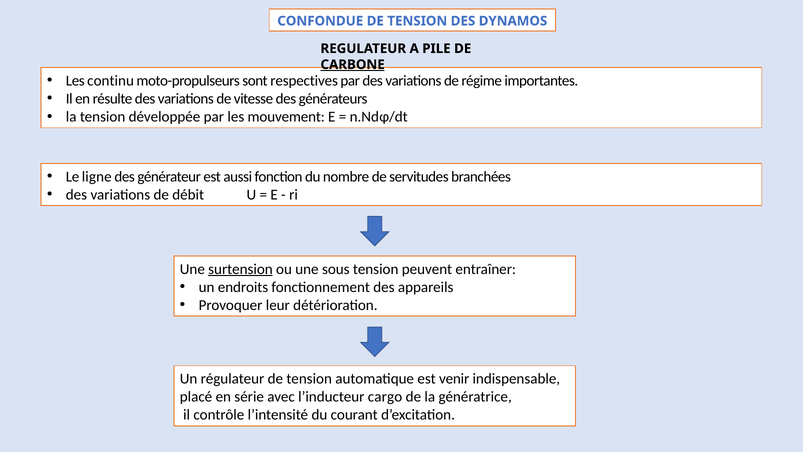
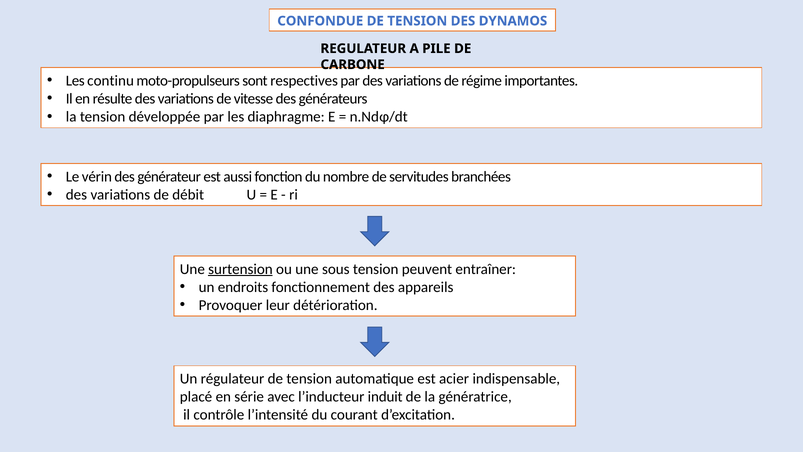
CARBONE underline: present -> none
mouvement: mouvement -> diaphragme
ligne: ligne -> vérin
venir: venir -> acier
cargo: cargo -> induit
